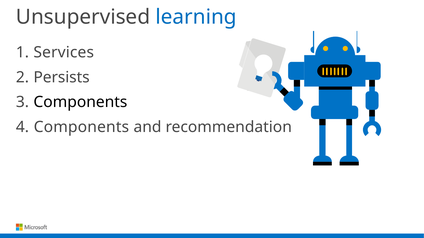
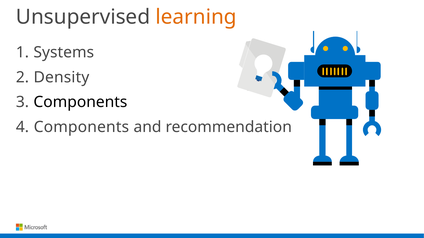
learning colour: blue -> orange
Services: Services -> Systems
Persists: Persists -> Density
